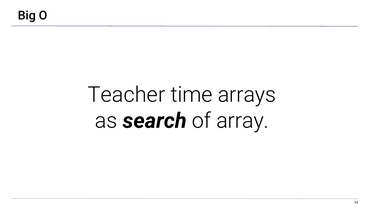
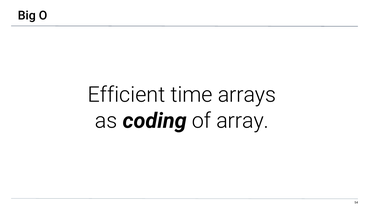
Teacher: Teacher -> Efficient
search: search -> coding
